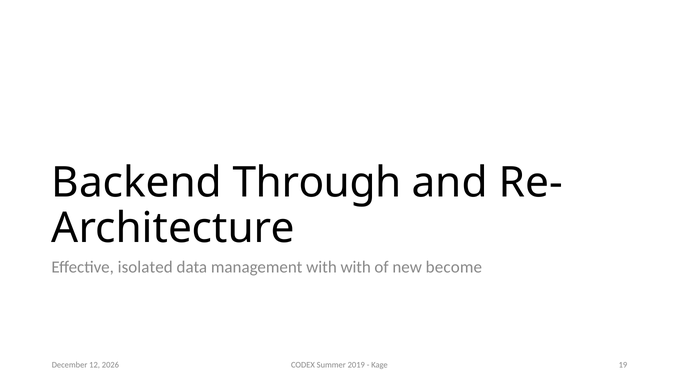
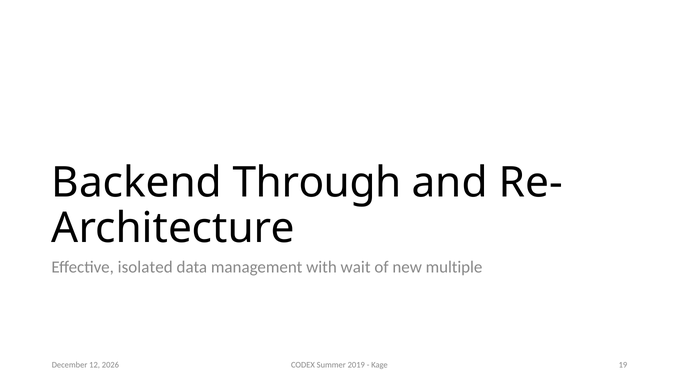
with with: with -> wait
become: become -> multiple
